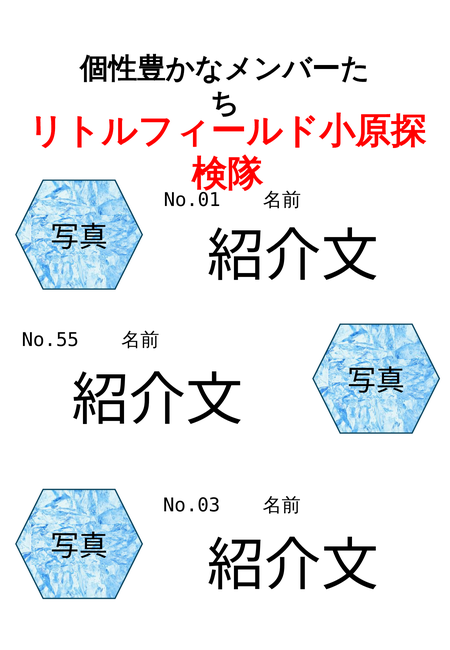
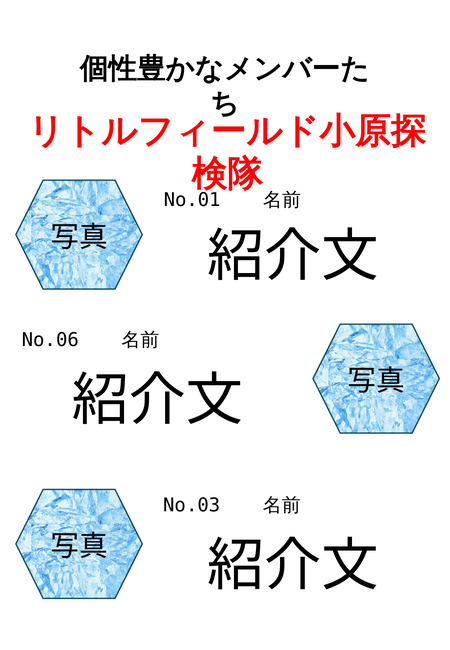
No.55: No.55 -> No.06
